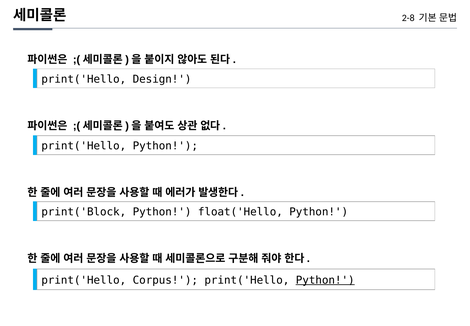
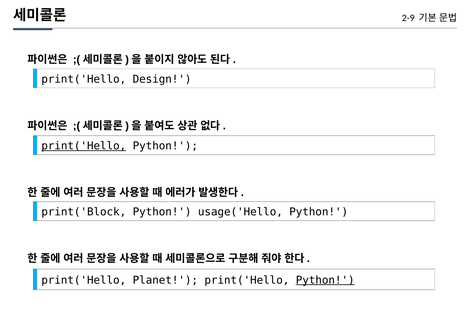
2-8: 2-8 -> 2-9
print('Hello at (84, 146) underline: none -> present
float('Hello: float('Hello -> usage('Hello
Corpus: Corpus -> Planet
